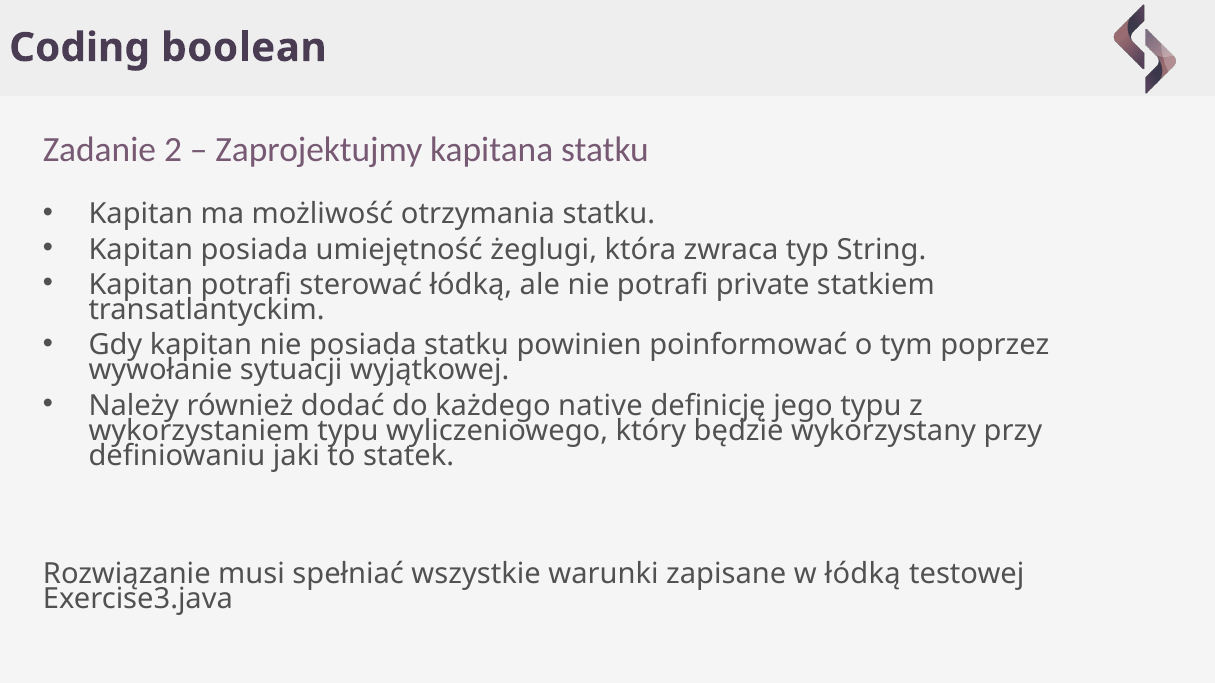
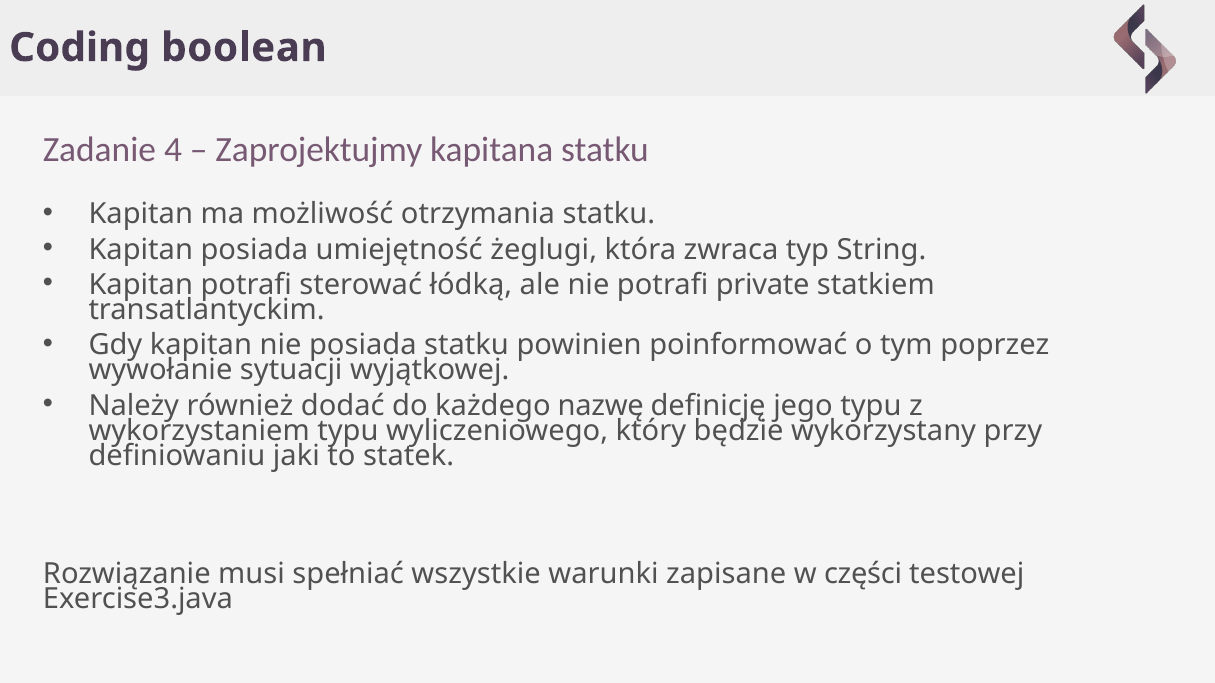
2: 2 -> 4
native: native -> nazwę
w łódką: łódką -> części
